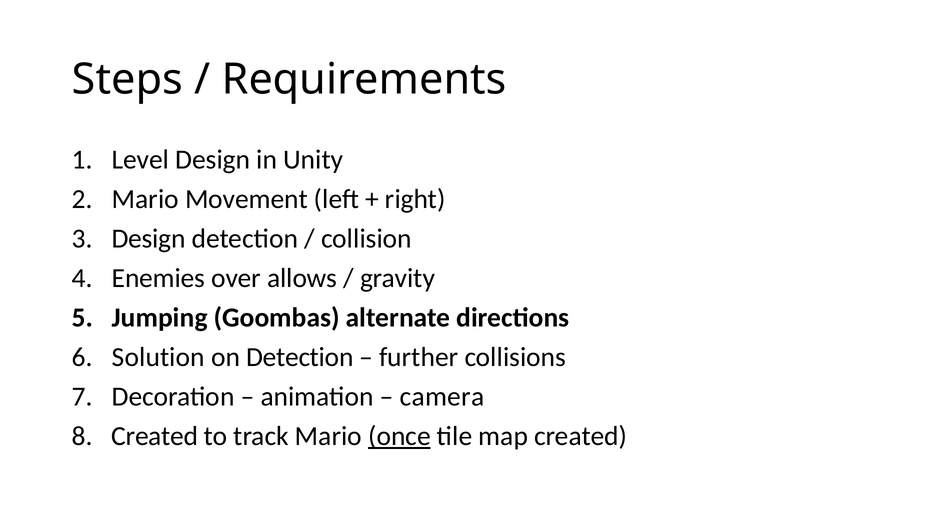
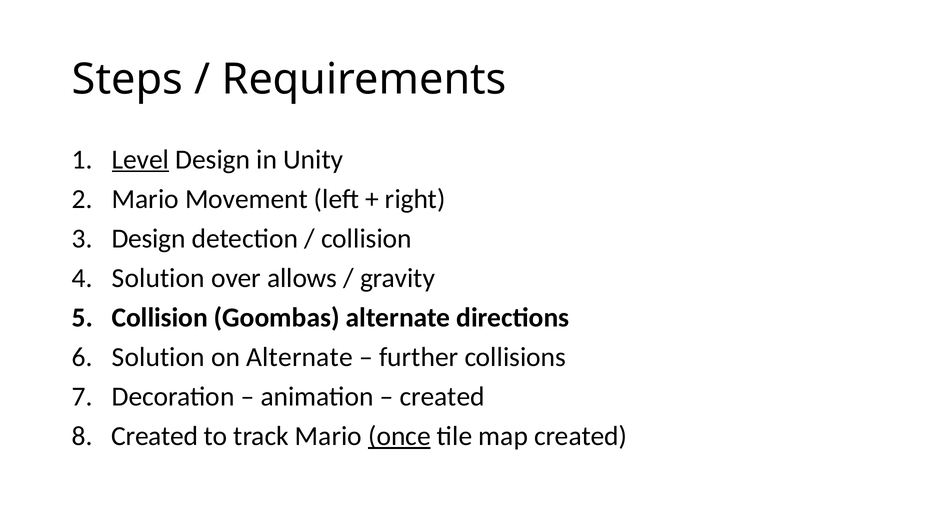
Level underline: none -> present
Enemies at (159, 278): Enemies -> Solution
Jumping at (160, 318): Jumping -> Collision
on Detection: Detection -> Alternate
camera at (442, 397): camera -> created
